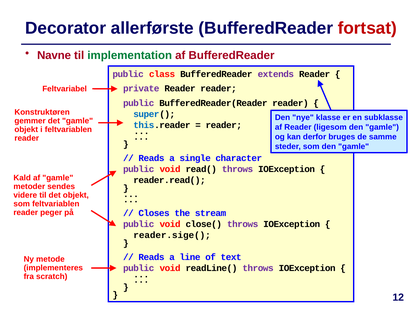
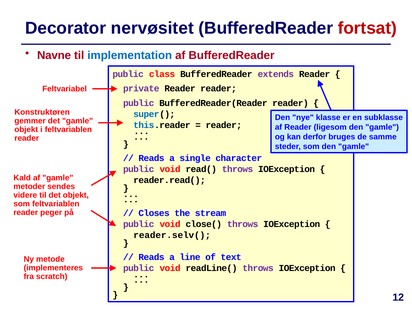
allerførste: allerførste -> nervøsitet
implementation colour: green -> blue
reader.sige(: reader.sige( -> reader.selv(
